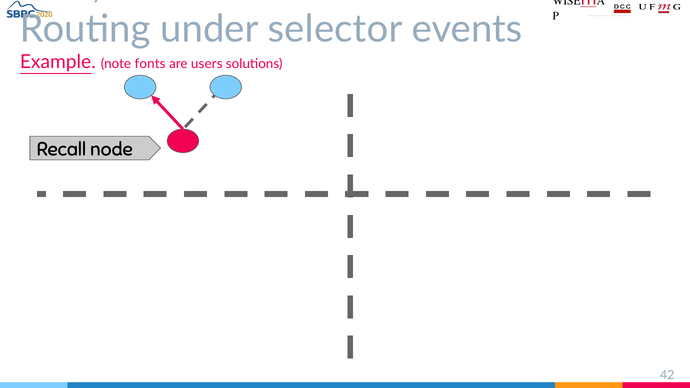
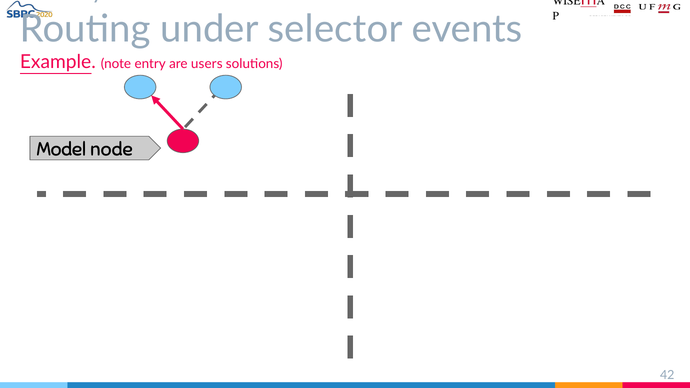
fonts: fonts -> entry
Recall: Recall -> Model
